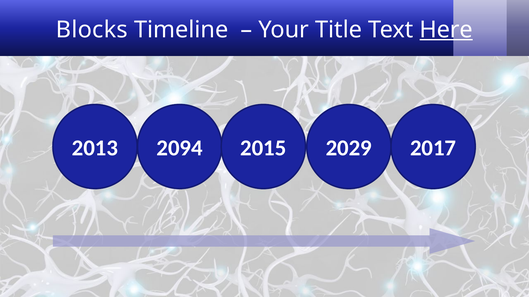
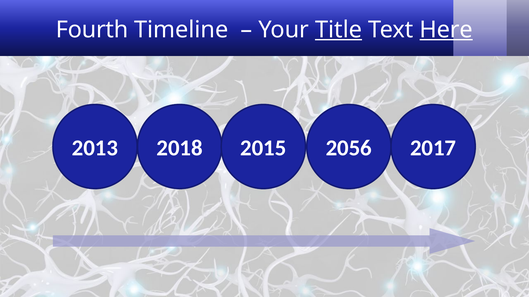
Blocks: Blocks -> Fourth
Title underline: none -> present
2094: 2094 -> 2018
2029: 2029 -> 2056
